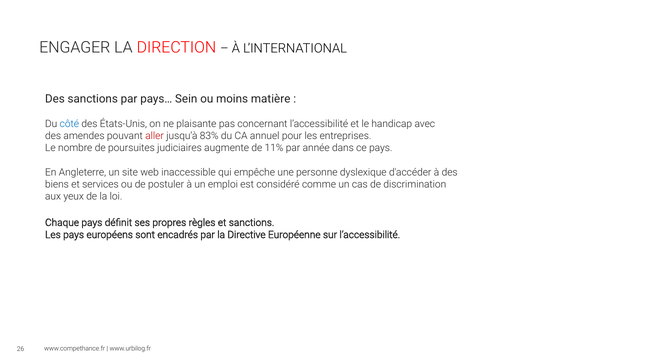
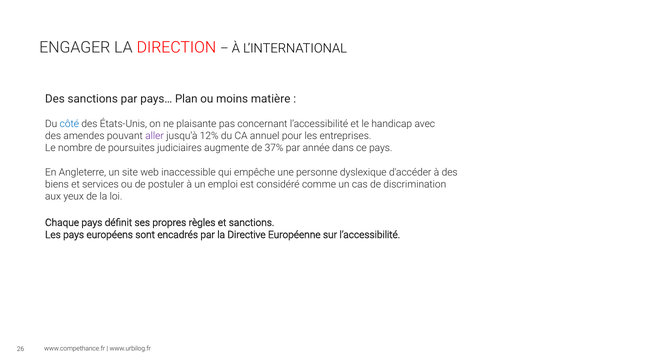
Sein: Sein -> Plan
aller colour: red -> purple
83%: 83% -> 12%
11%: 11% -> 37%
